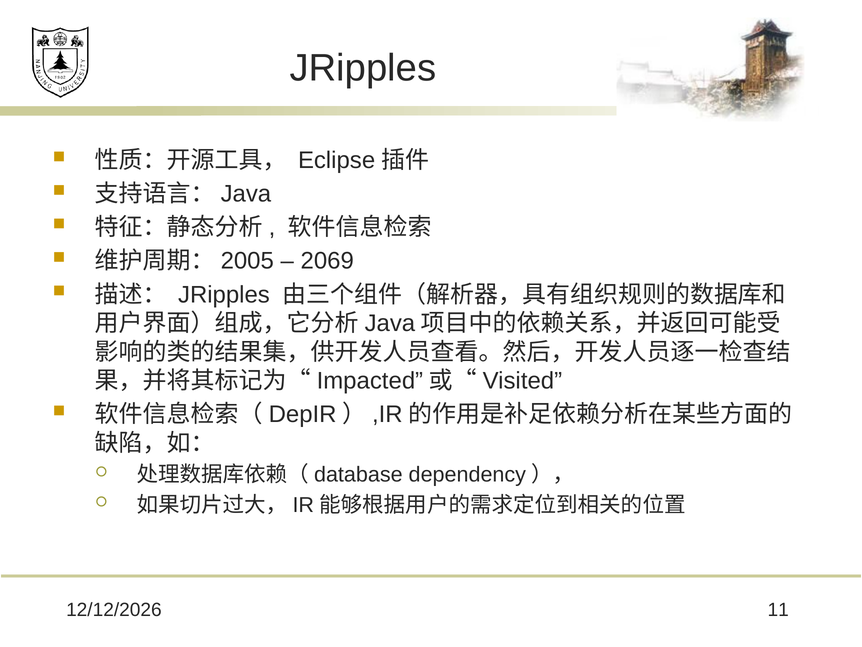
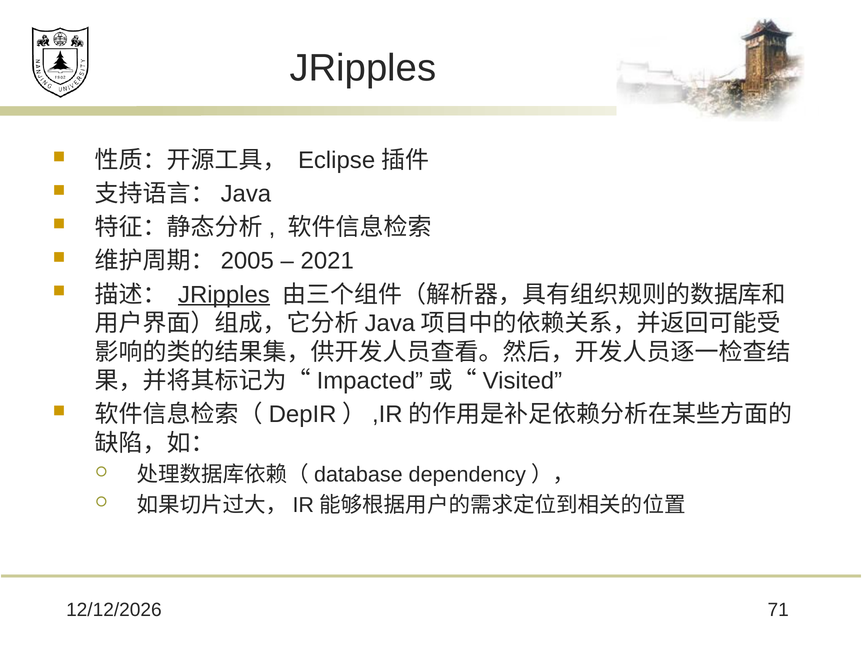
2069: 2069 -> 2021
JRipples at (224, 294) underline: none -> present
11: 11 -> 71
